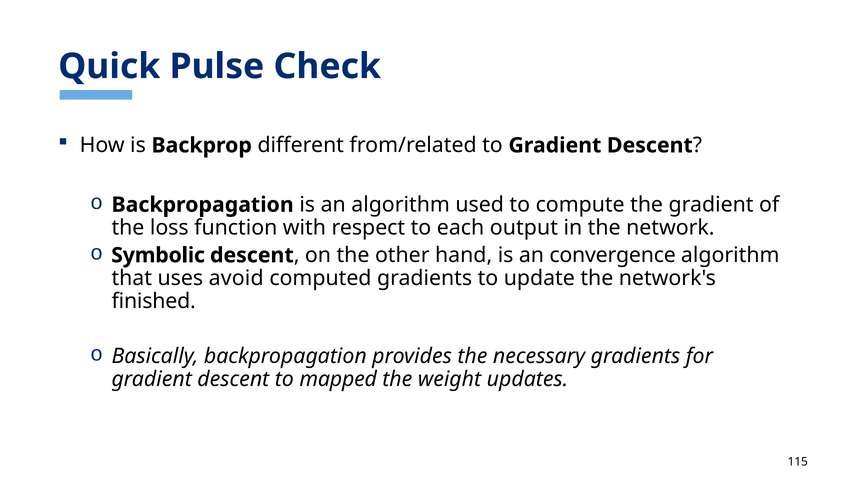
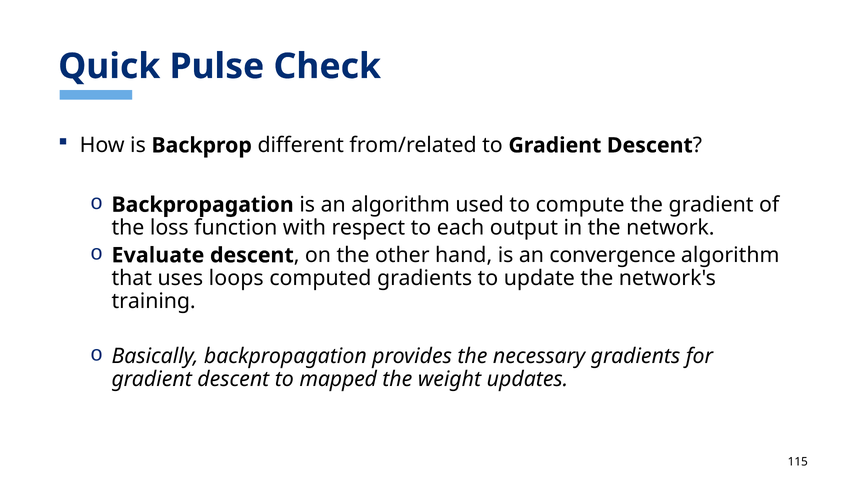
Symbolic: Symbolic -> Evaluate
avoid: avoid -> loops
finished: finished -> training
